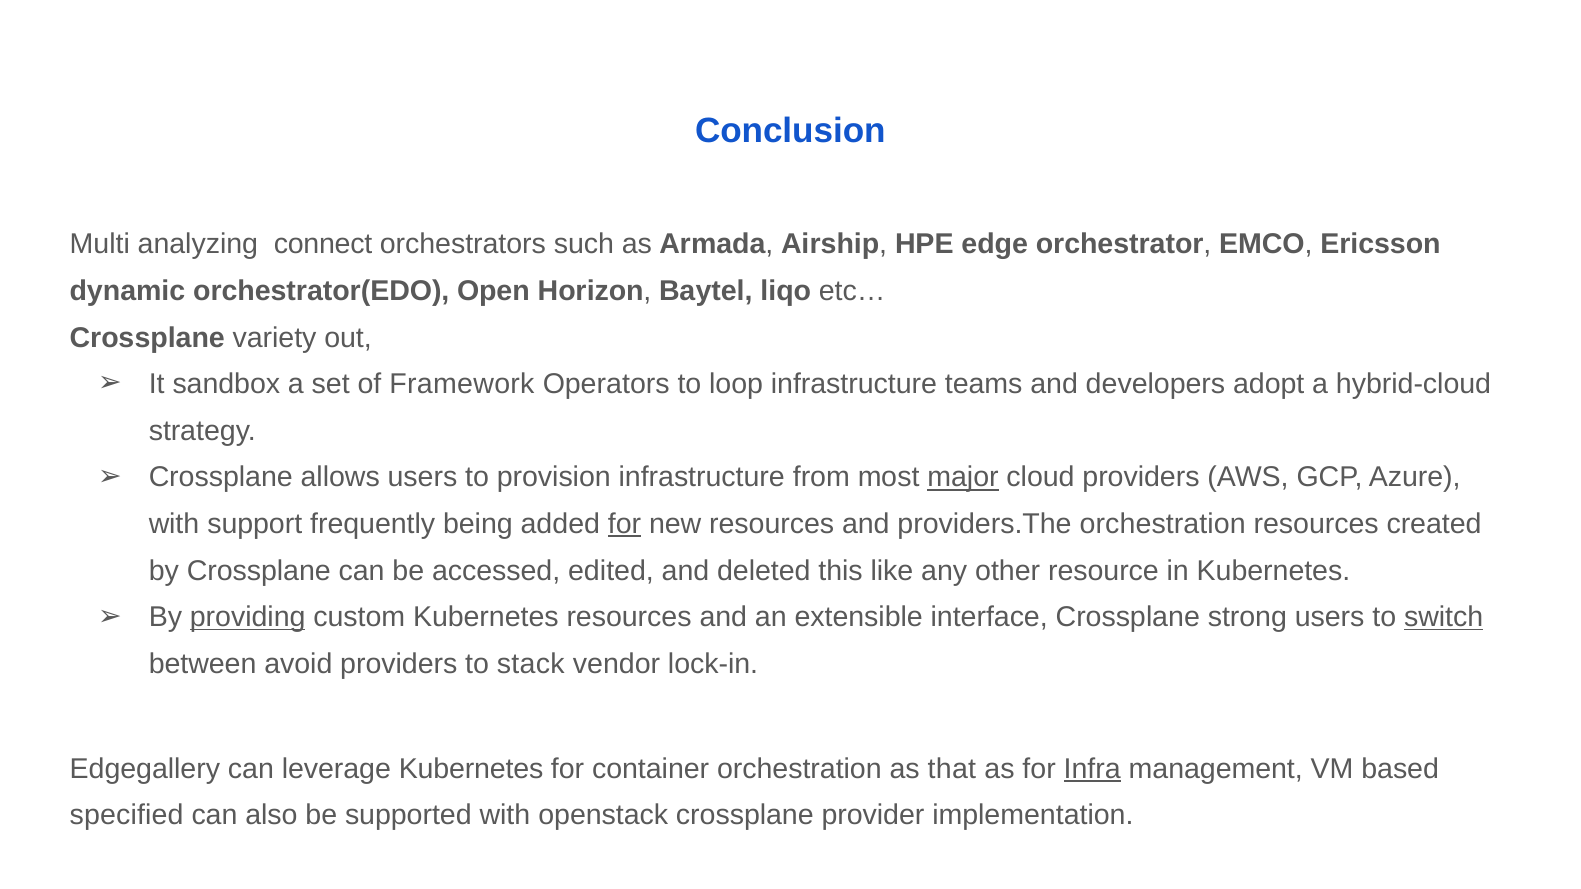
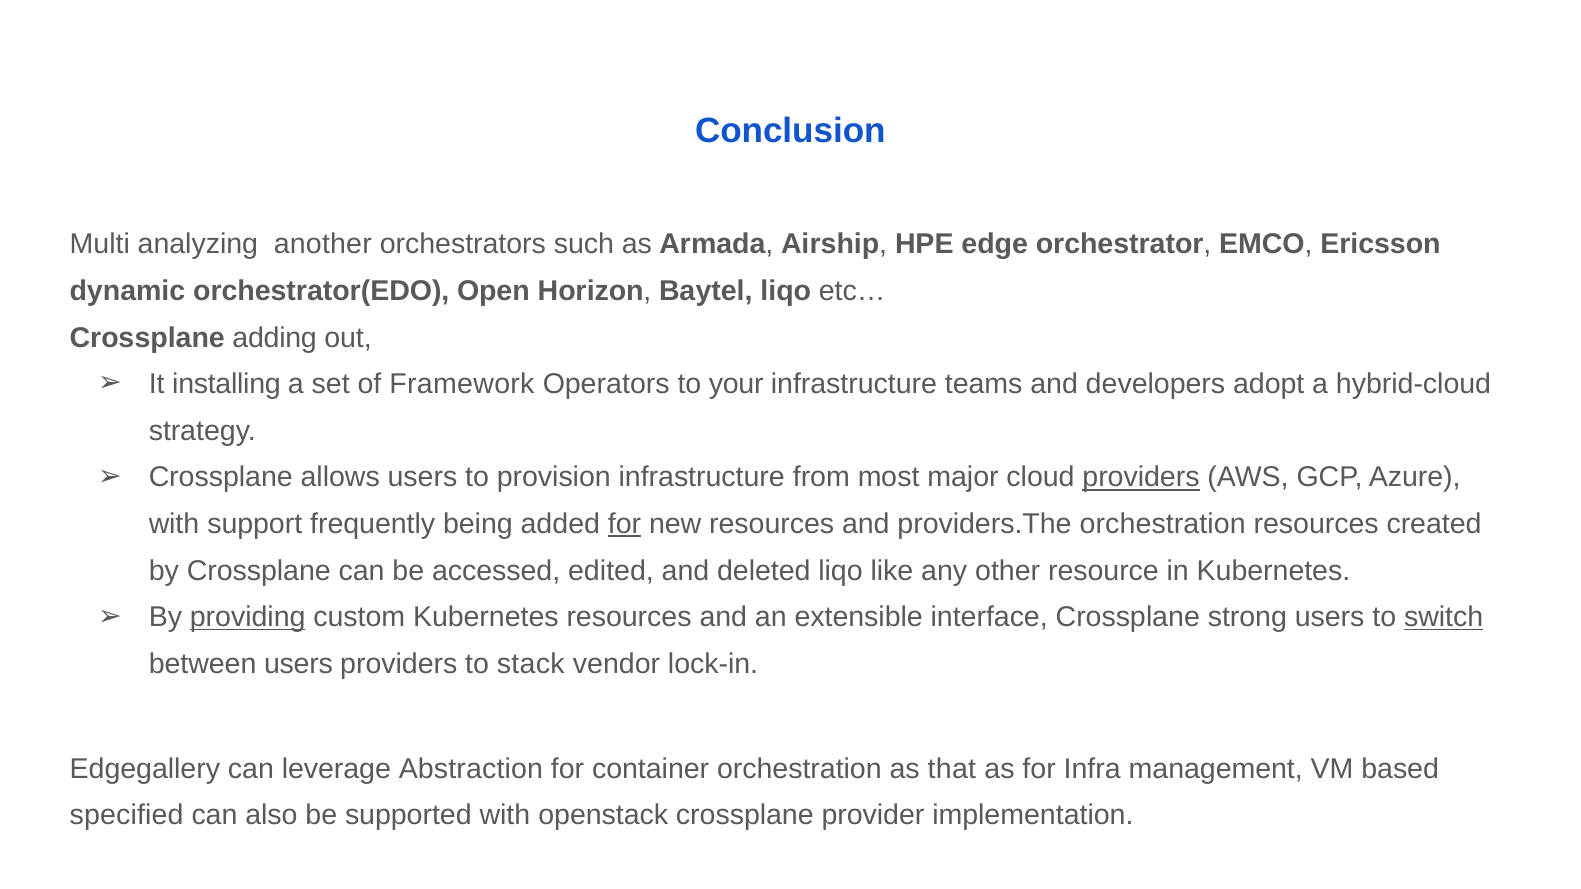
connect: connect -> another
variety: variety -> adding
sandbox: sandbox -> installing
loop: loop -> your
major underline: present -> none
providers at (1141, 478) underline: none -> present
deleted this: this -> liqo
between avoid: avoid -> users
leverage Kubernetes: Kubernetes -> Abstraction
Infra underline: present -> none
